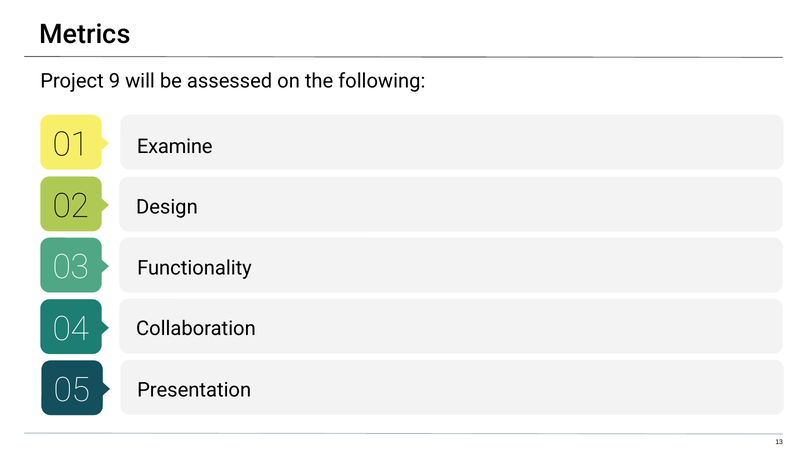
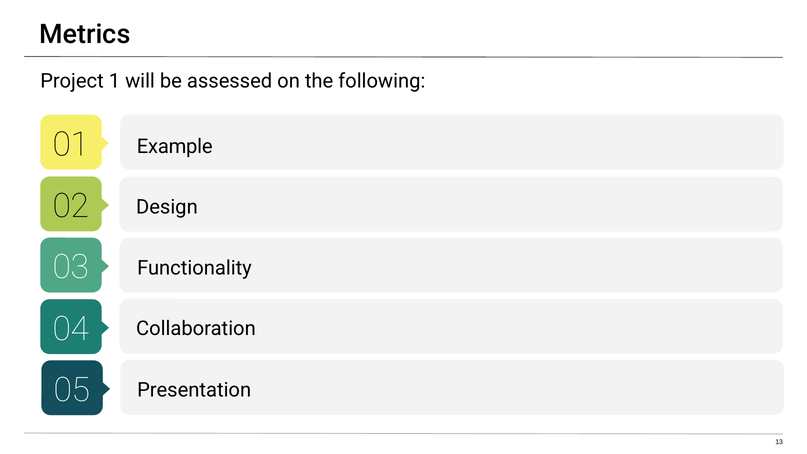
9: 9 -> 1
Examine: Examine -> Example
